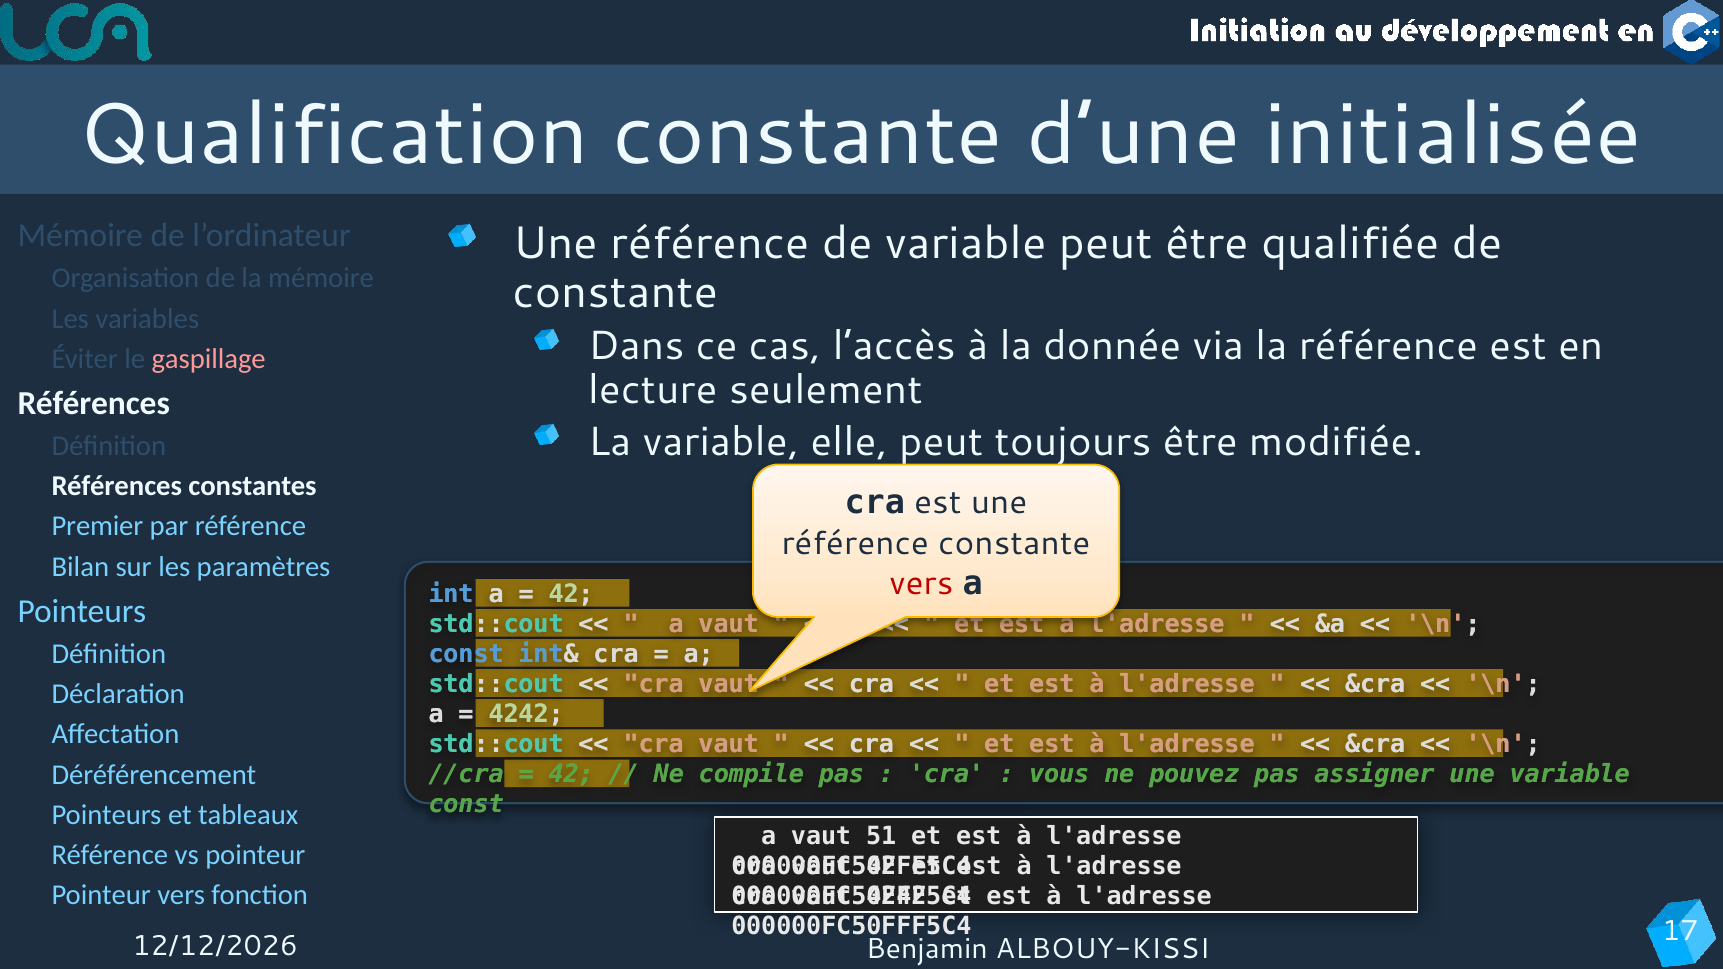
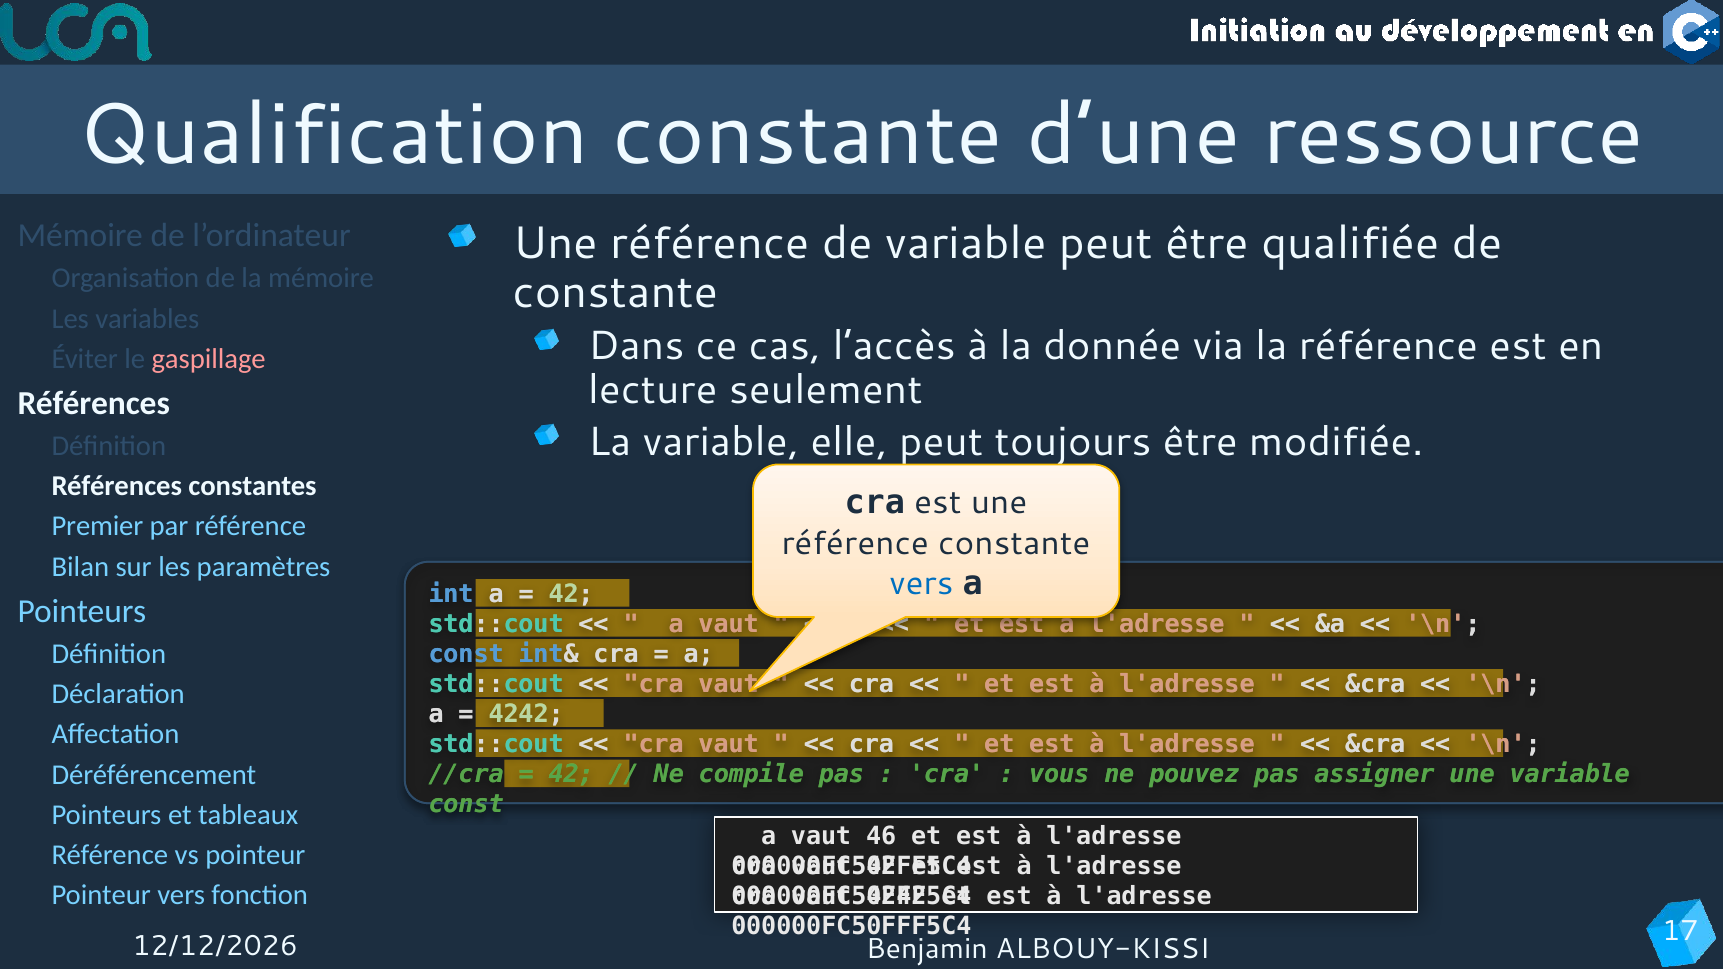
initialisée: initialisée -> ressource
vers at (921, 583) colour: red -> blue
51: 51 -> 46
